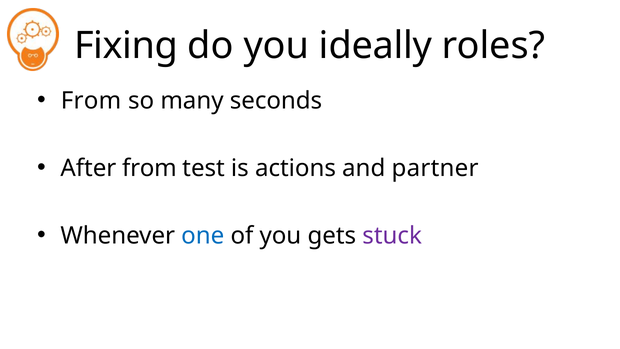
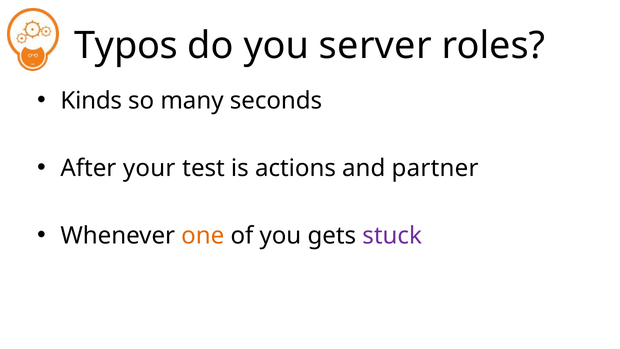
Fixing: Fixing -> Typos
ideally: ideally -> server
From at (91, 101): From -> Kinds
After from: from -> your
one colour: blue -> orange
